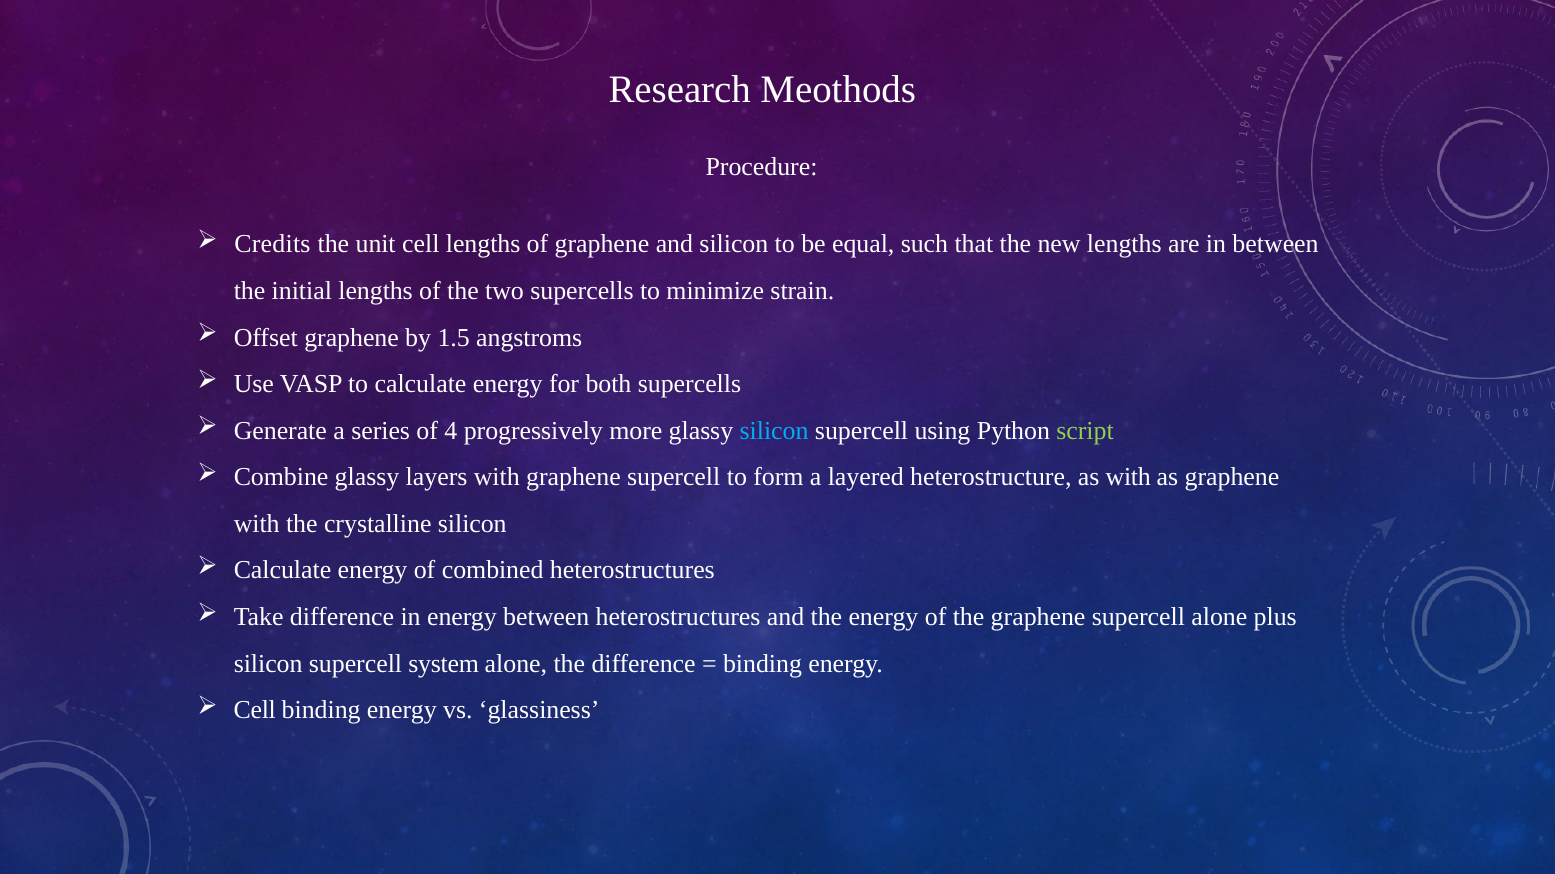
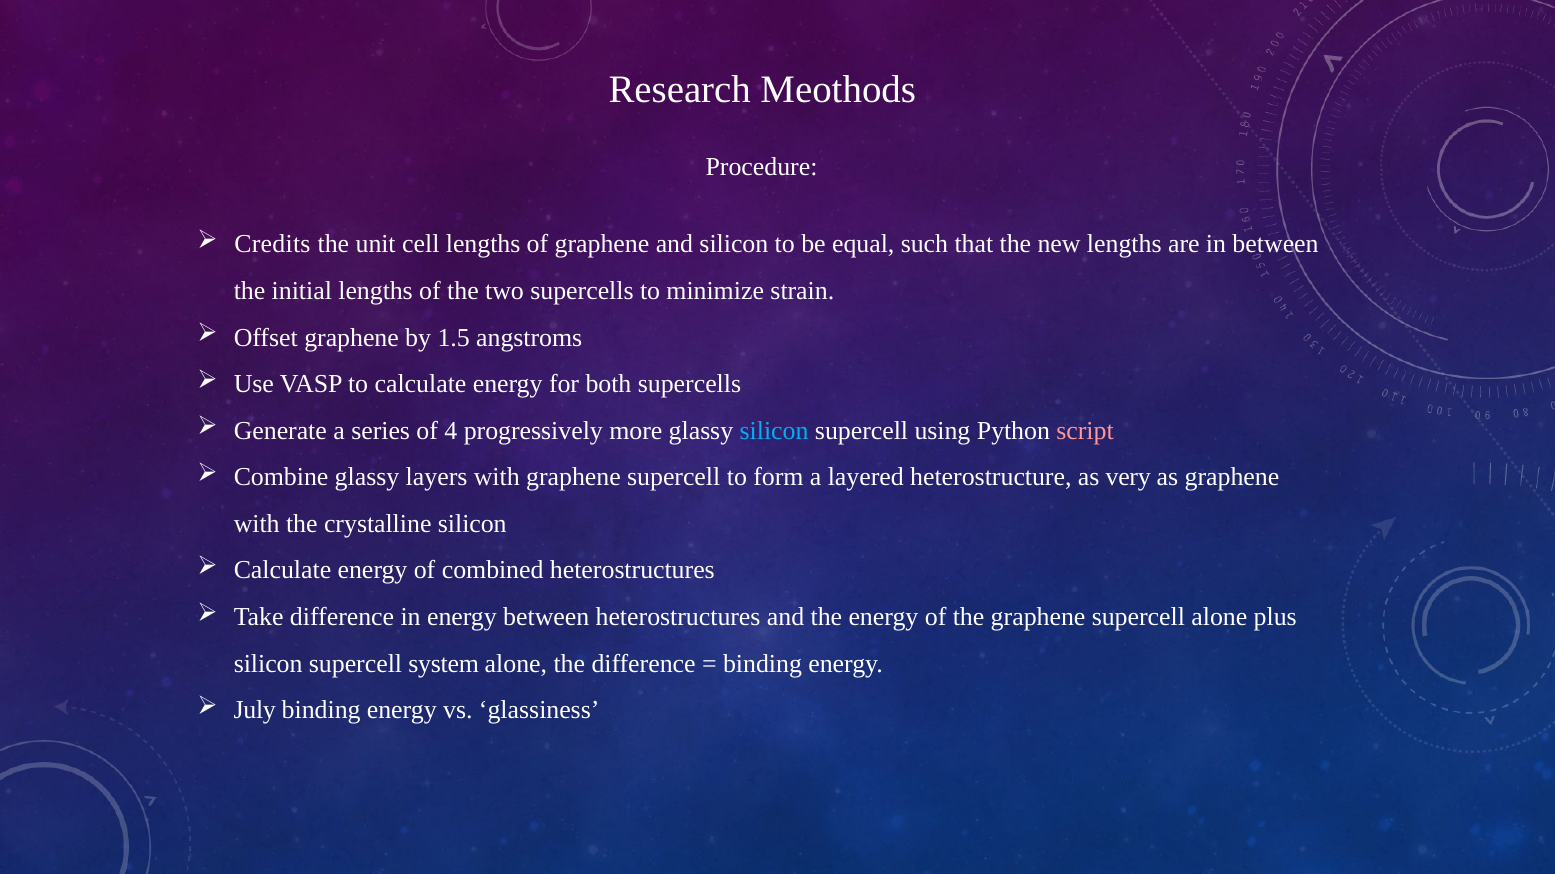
script colour: light green -> pink
as with: with -> very
Cell at (255, 711): Cell -> July
